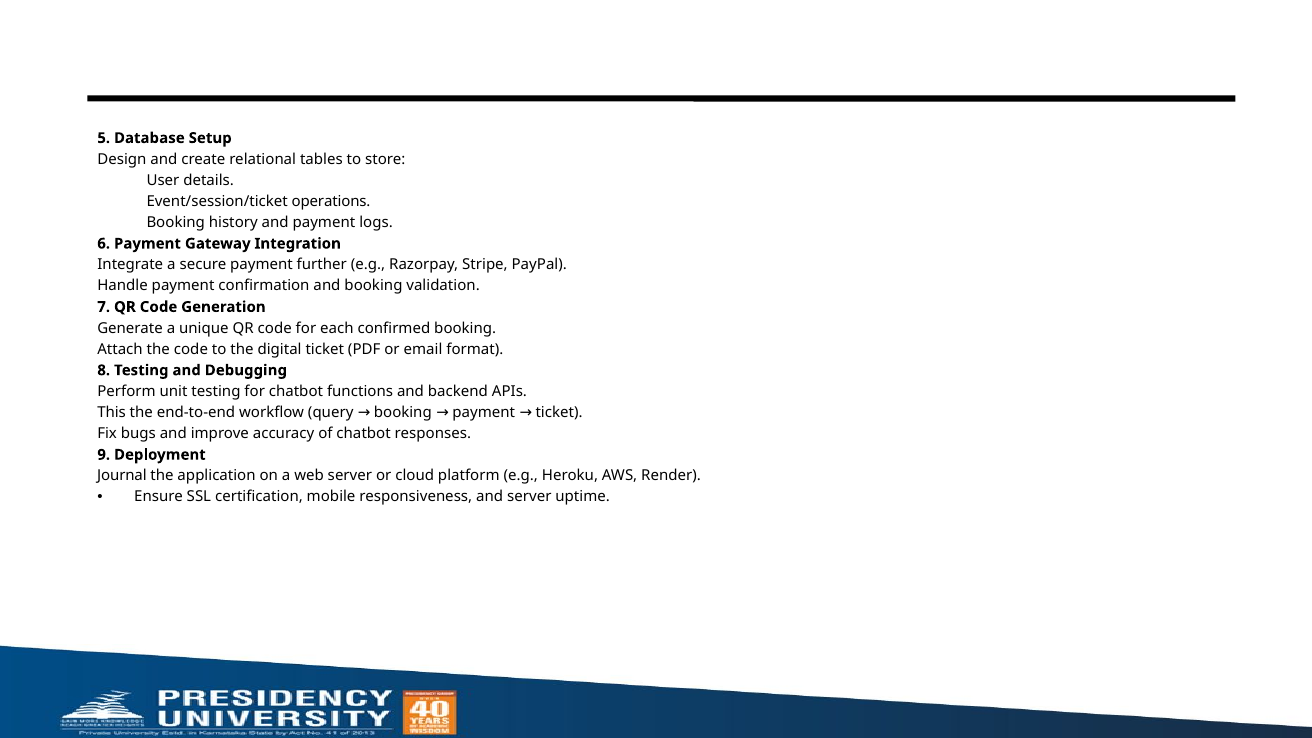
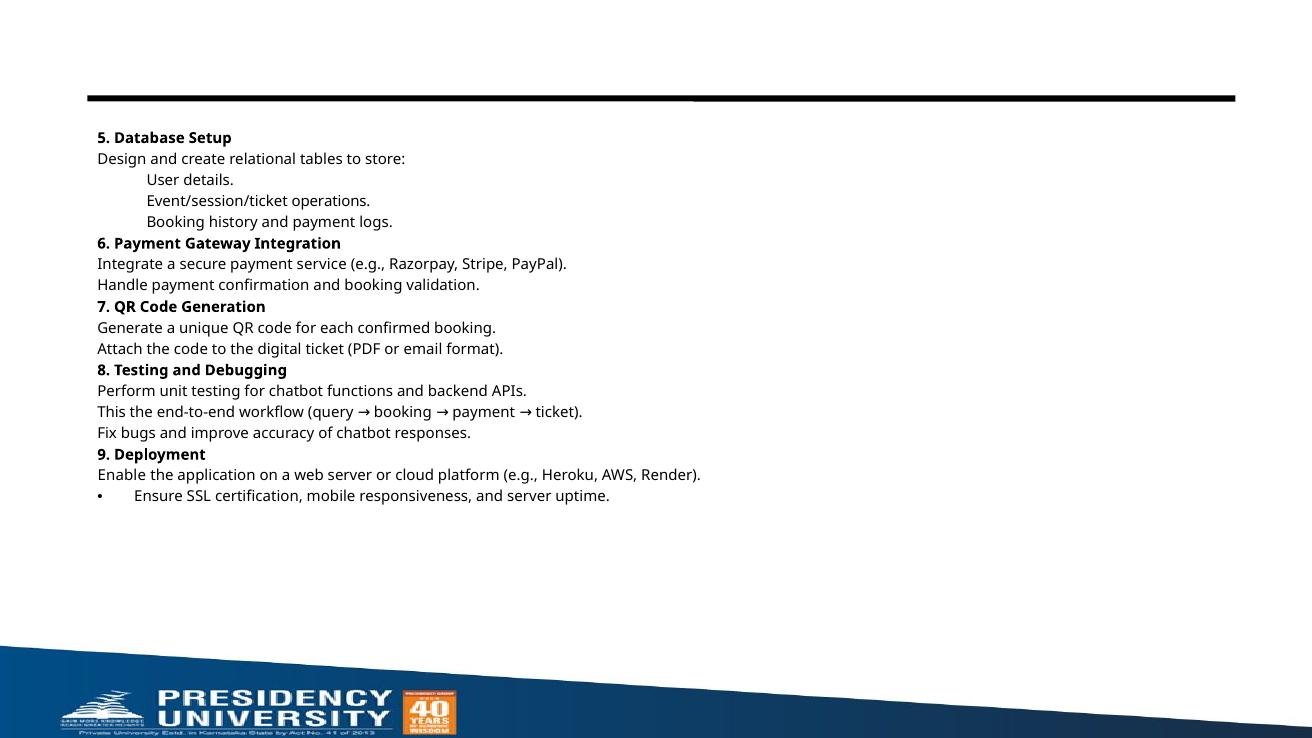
further: further -> service
Journal: Journal -> Enable
